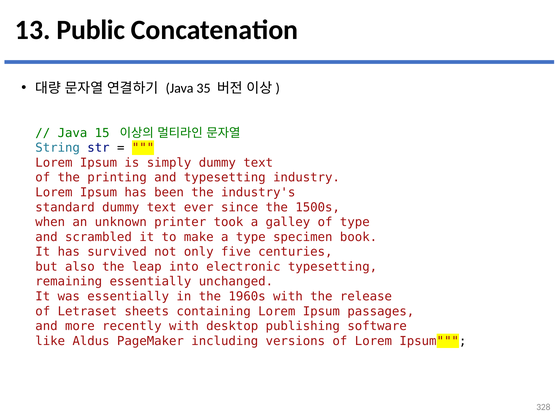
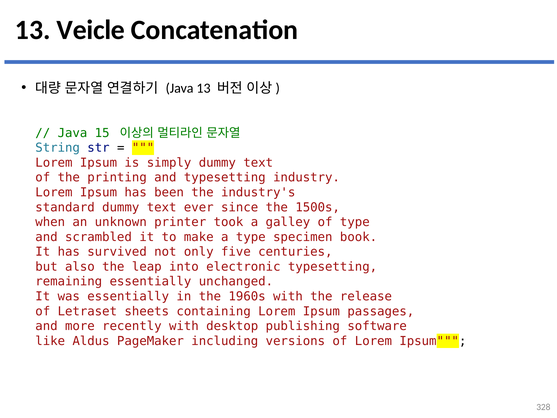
Public: Public -> Veicle
Java 35: 35 -> 13
